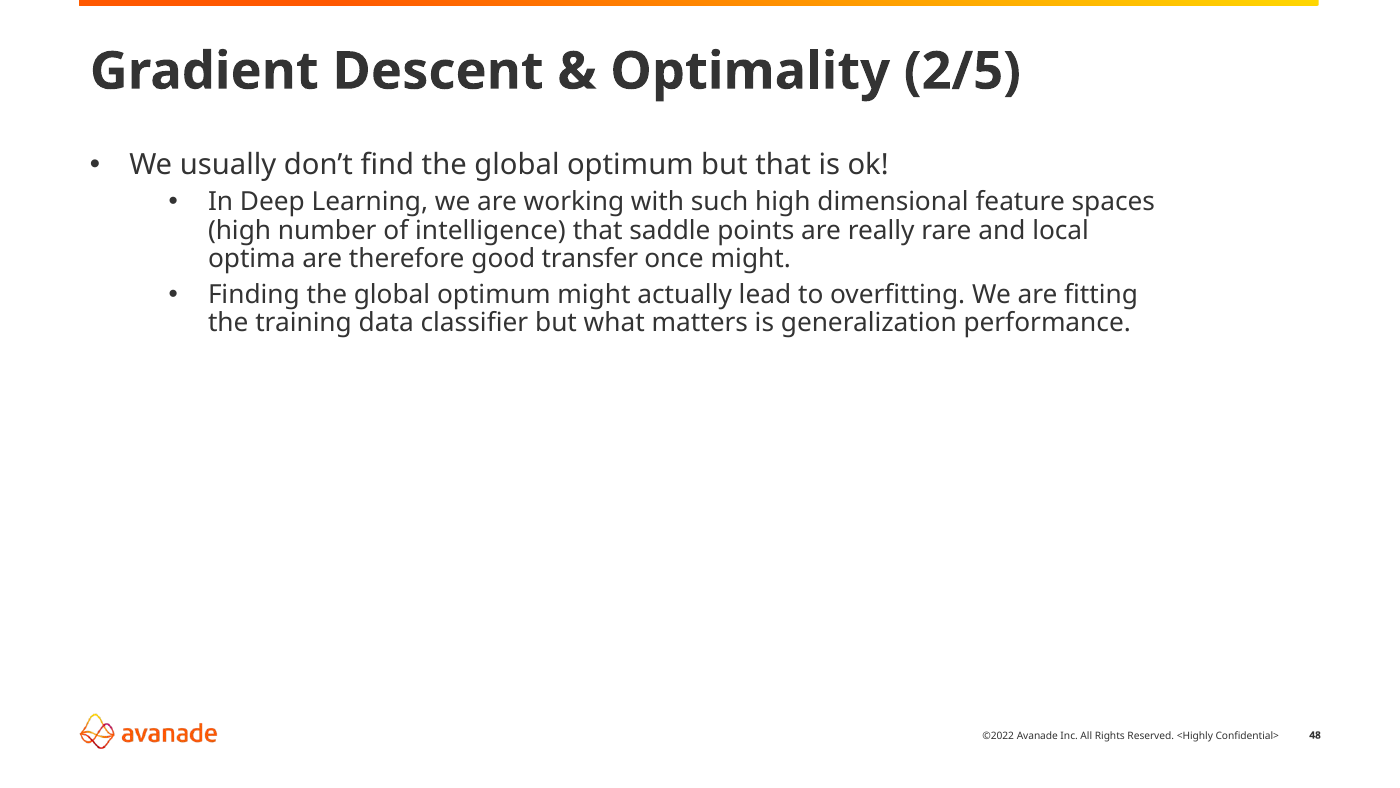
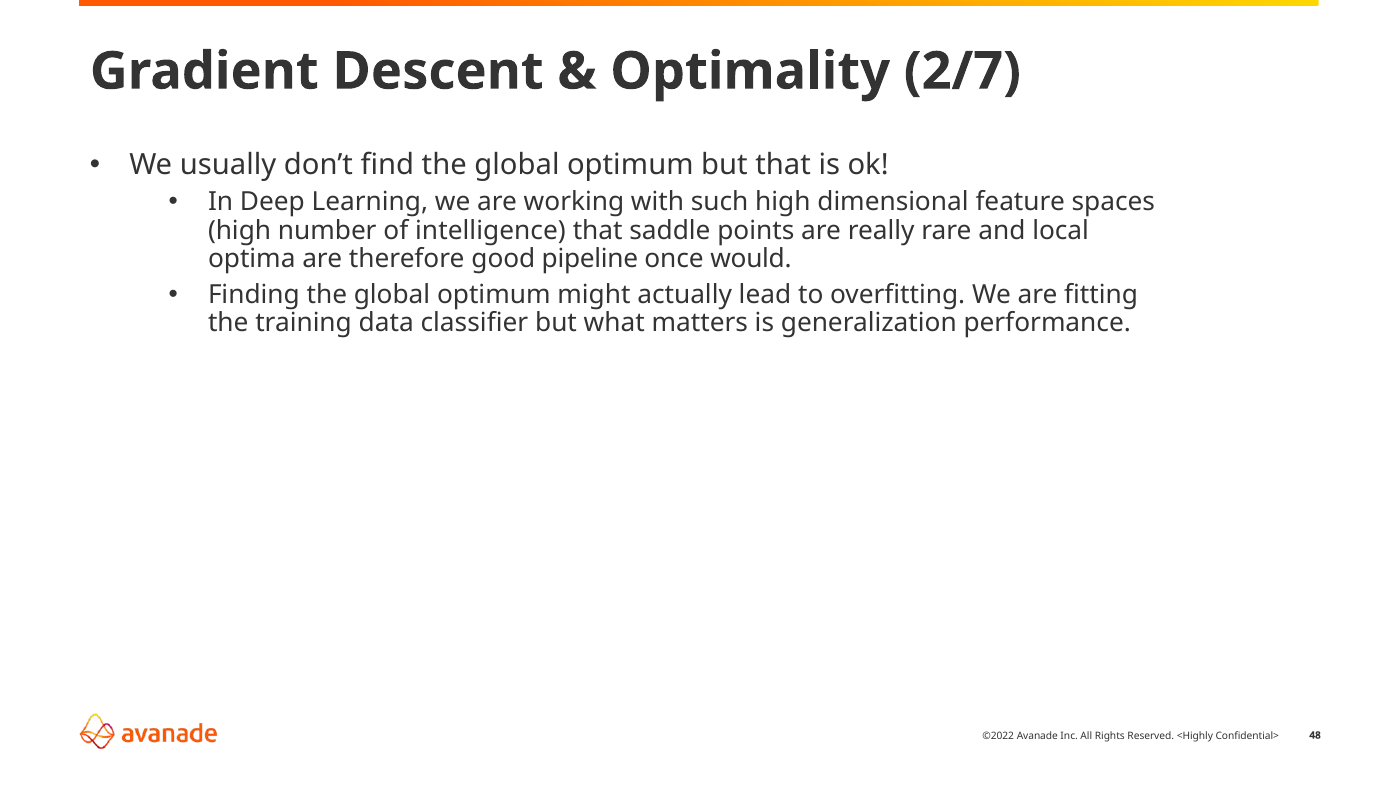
2/5: 2/5 -> 2/7
transfer: transfer -> pipeline
once might: might -> would
